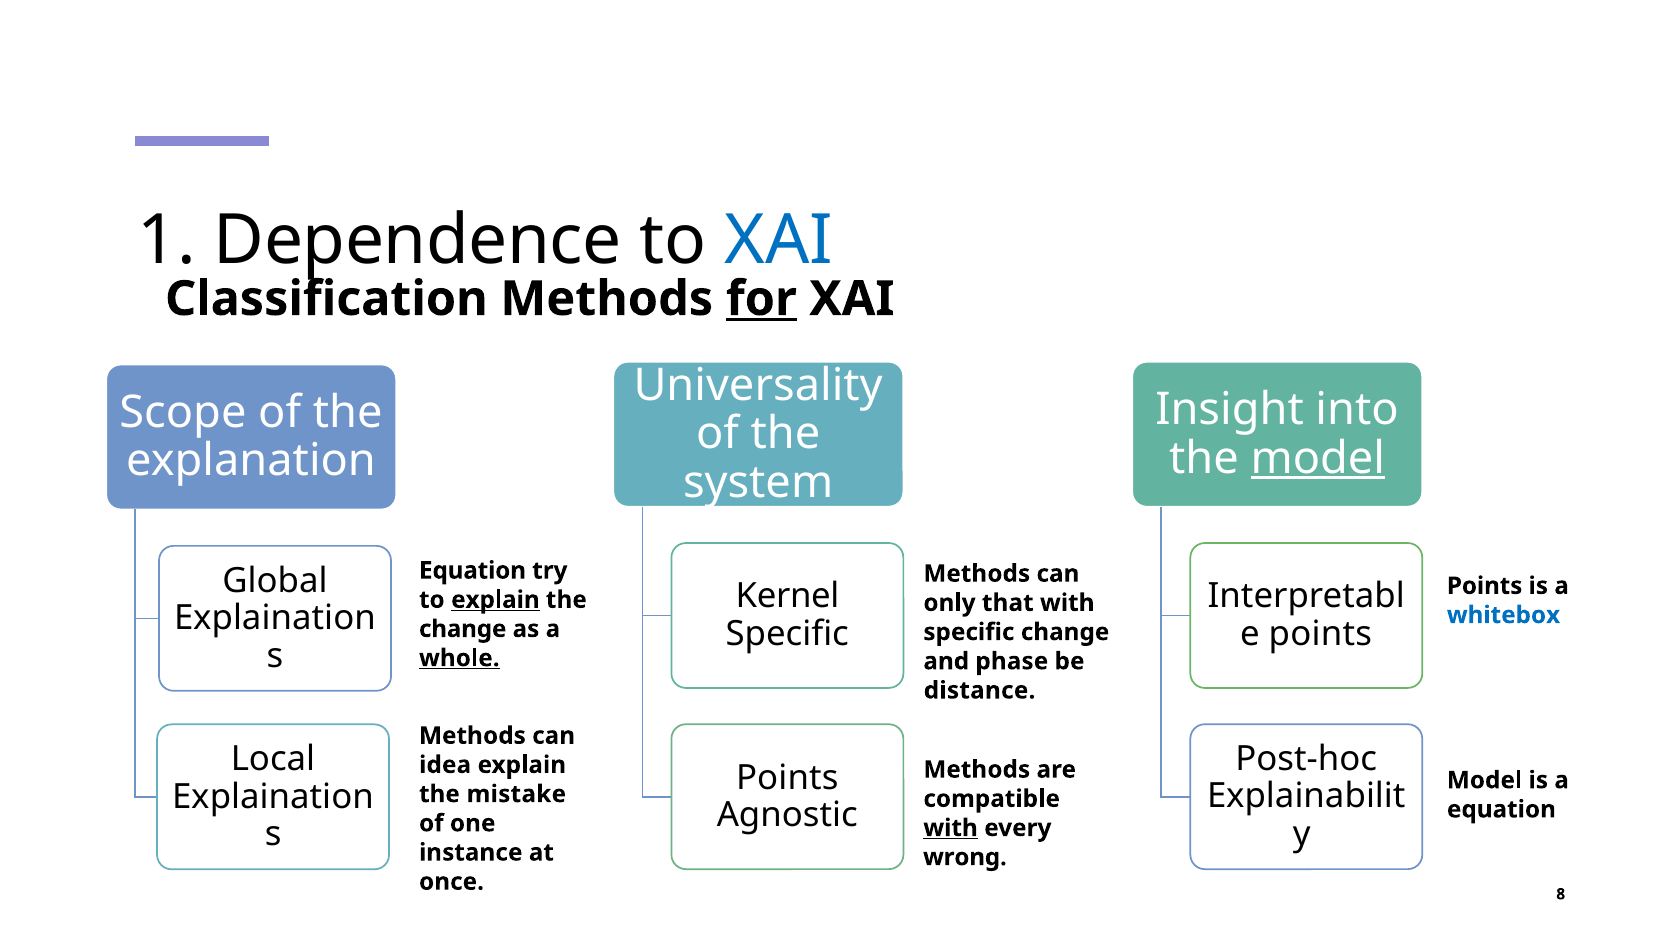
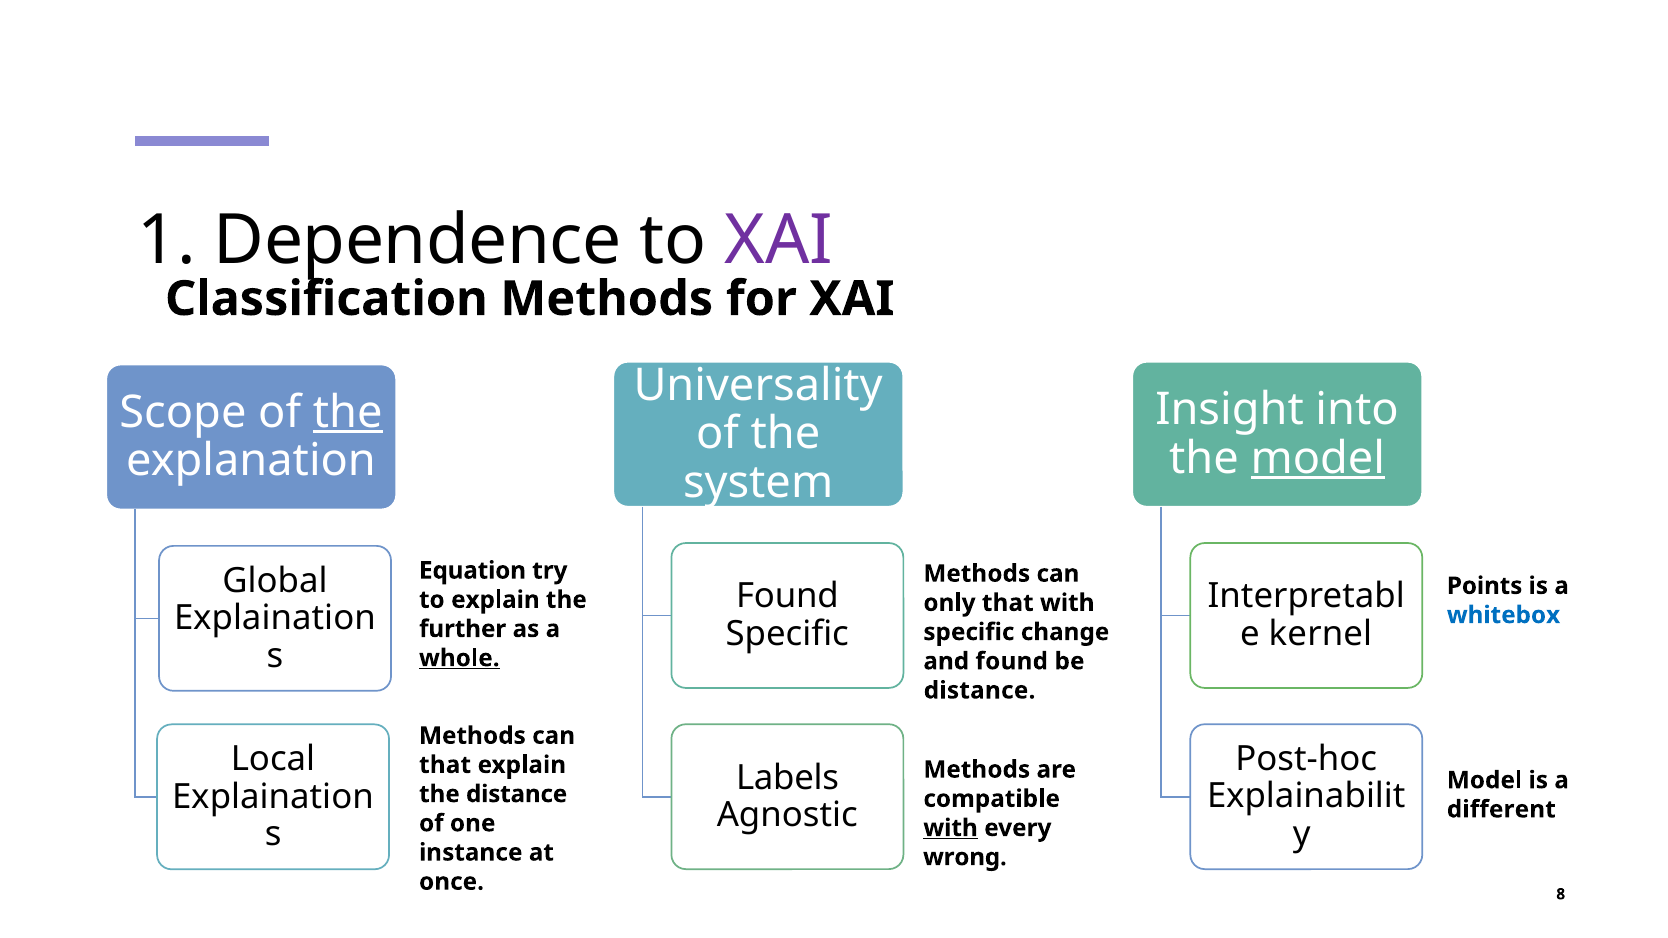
XAI at (779, 240) colour: blue -> purple
for underline: present -> none
the at (348, 412) underline: none -> present
Kernel at (788, 597): Kernel -> Found
explain at (495, 600) underline: present -> none
points at (1320, 634): points -> kernel
change at (463, 629): change -> further
and phase: phase -> found
idea at (445, 765): idea -> that
Points at (787, 778): Points -> Labels
the mistake: mistake -> distance
equation at (1501, 810): equation -> different
